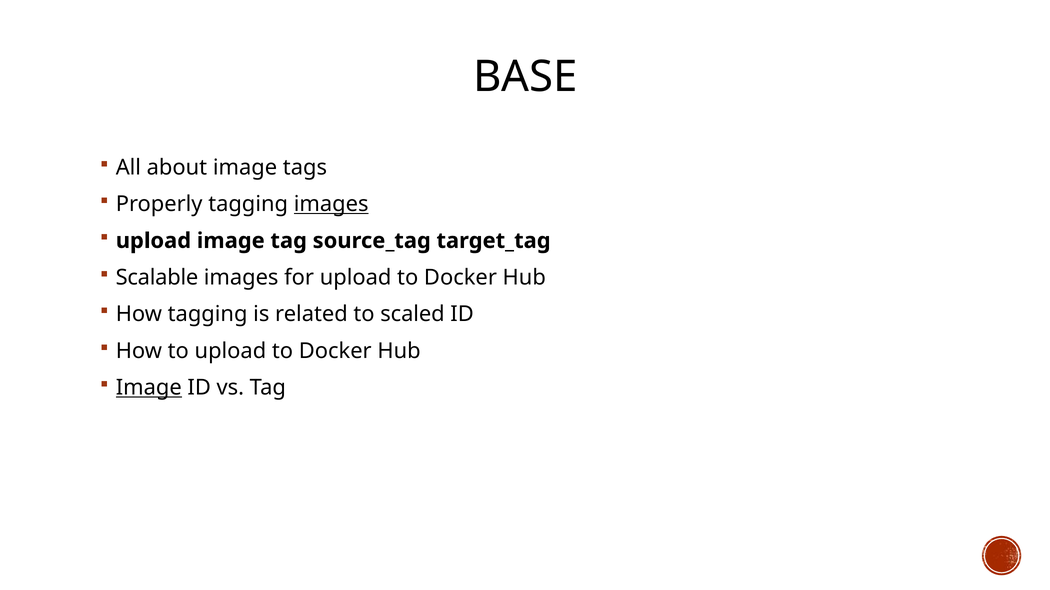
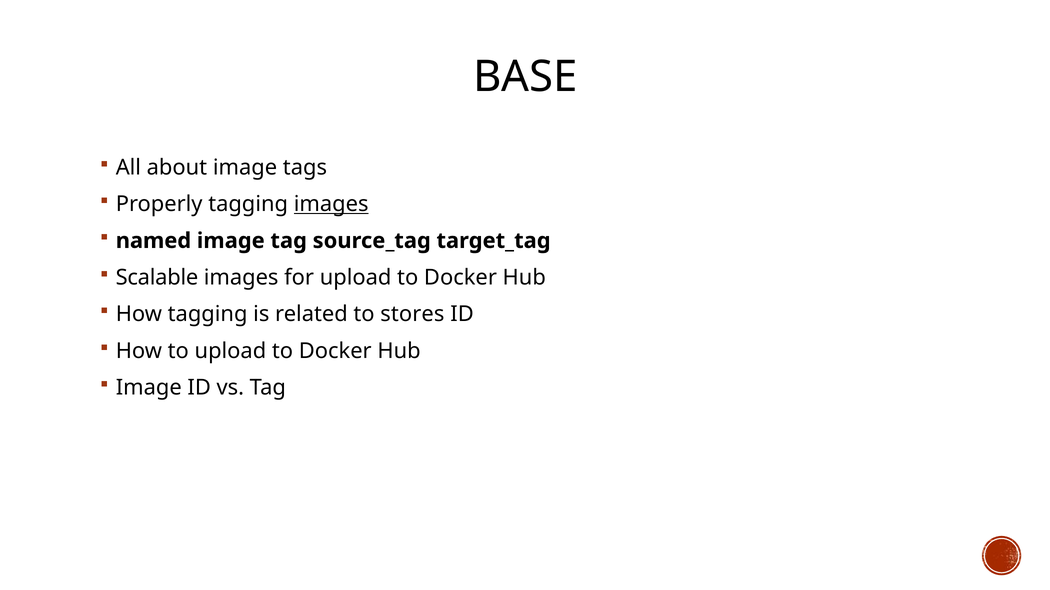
upload at (153, 241): upload -> named
scaled: scaled -> stores
Image at (149, 388) underline: present -> none
